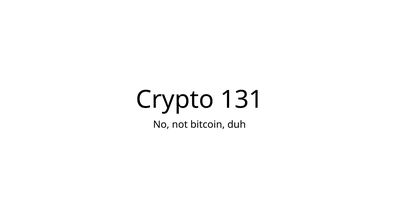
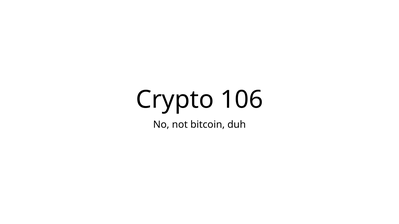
131: 131 -> 106
